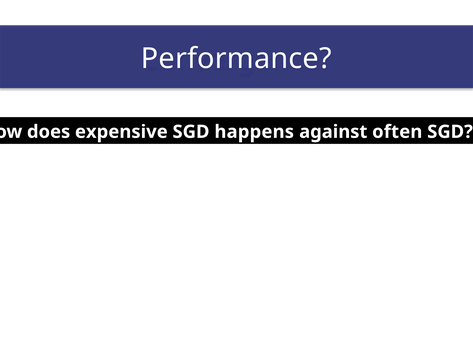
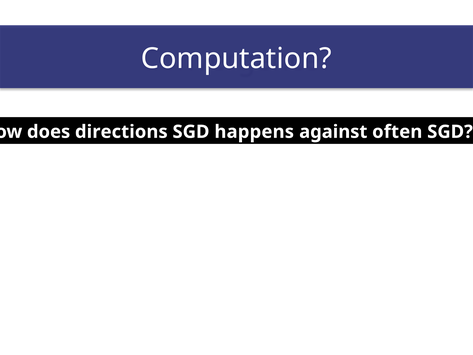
Performance: Performance -> Computation
expensive: expensive -> directions
